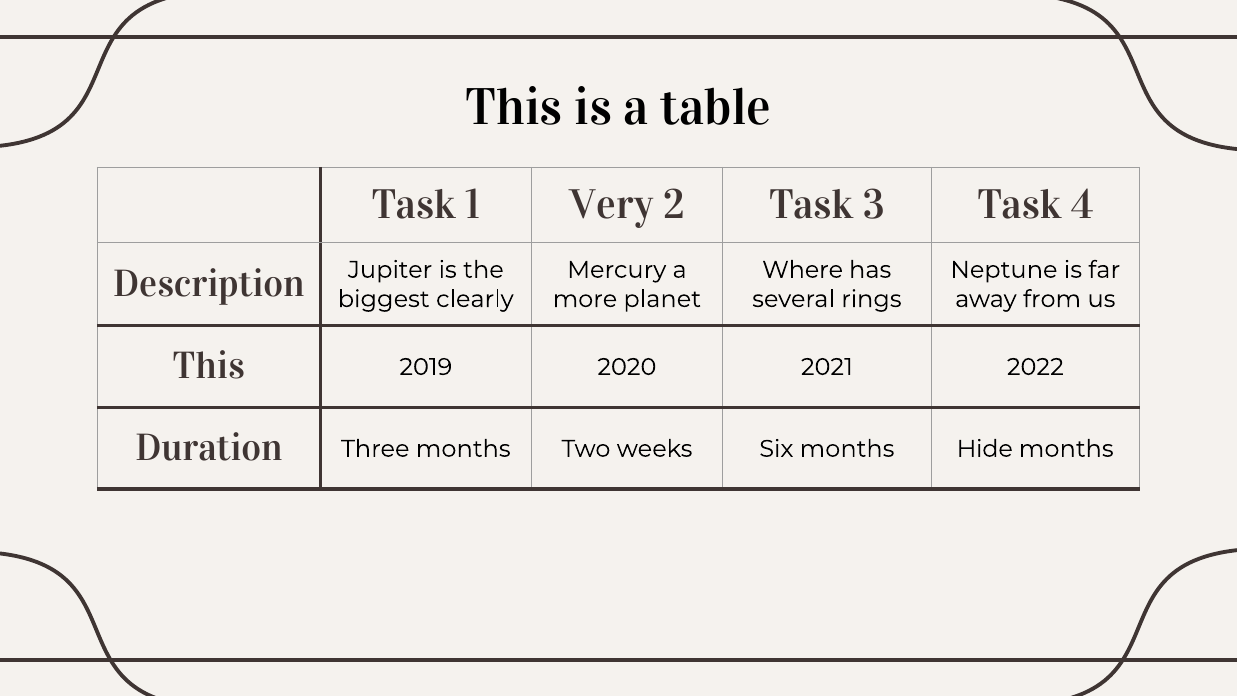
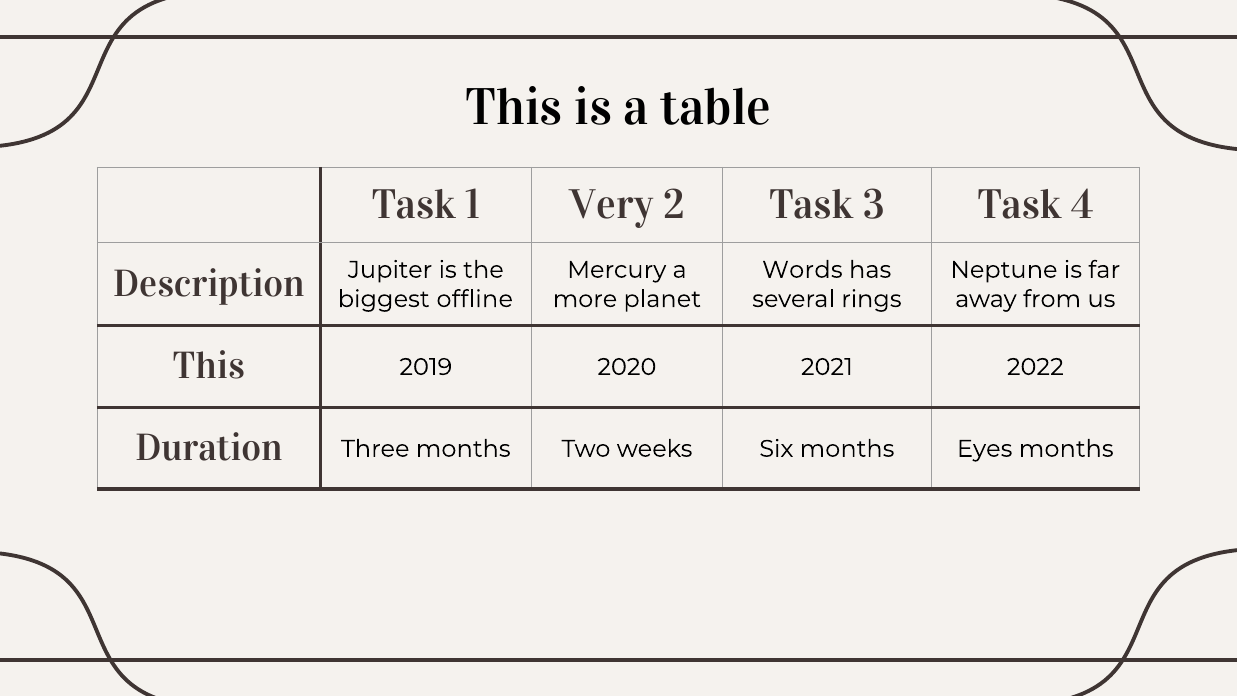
Where: Where -> Words
clearly: clearly -> offline
Hide: Hide -> Eyes
